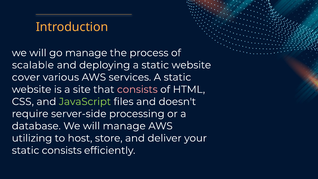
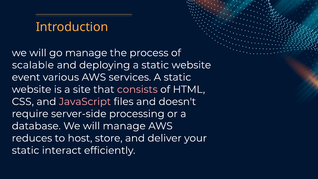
cover: cover -> event
JavaScript colour: light green -> pink
utilizing: utilizing -> reduces
static consists: consists -> interact
